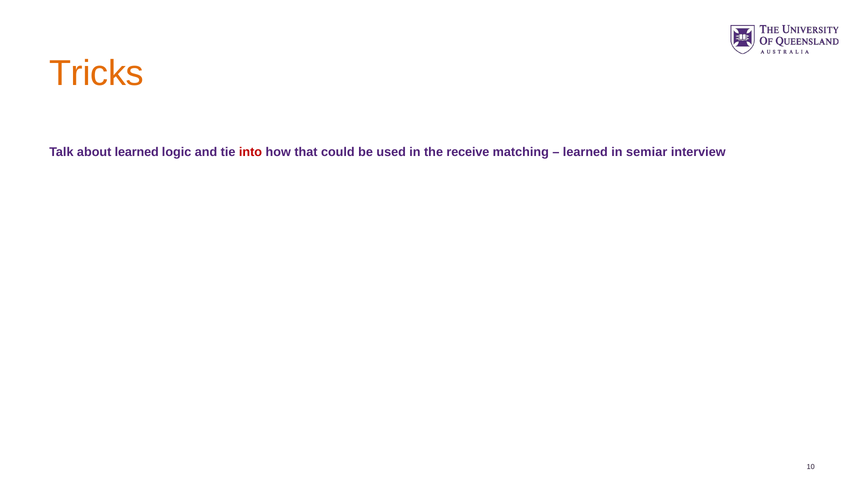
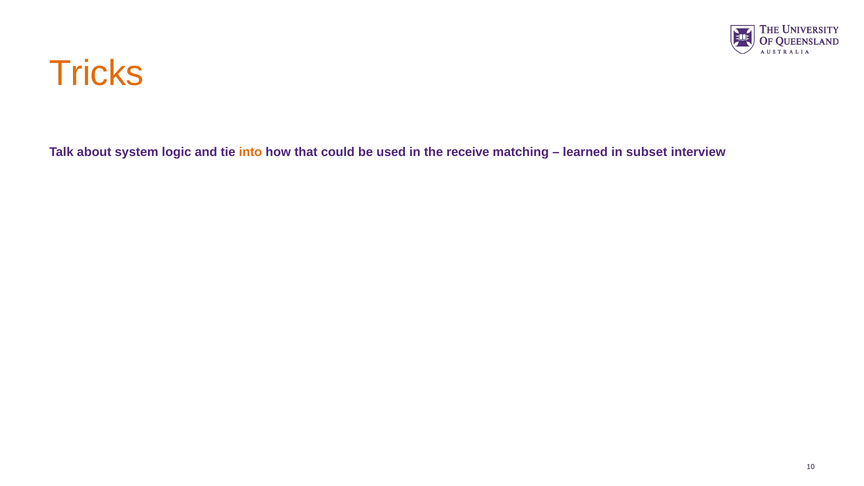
about learned: learned -> system
into colour: red -> orange
semiar: semiar -> subset
